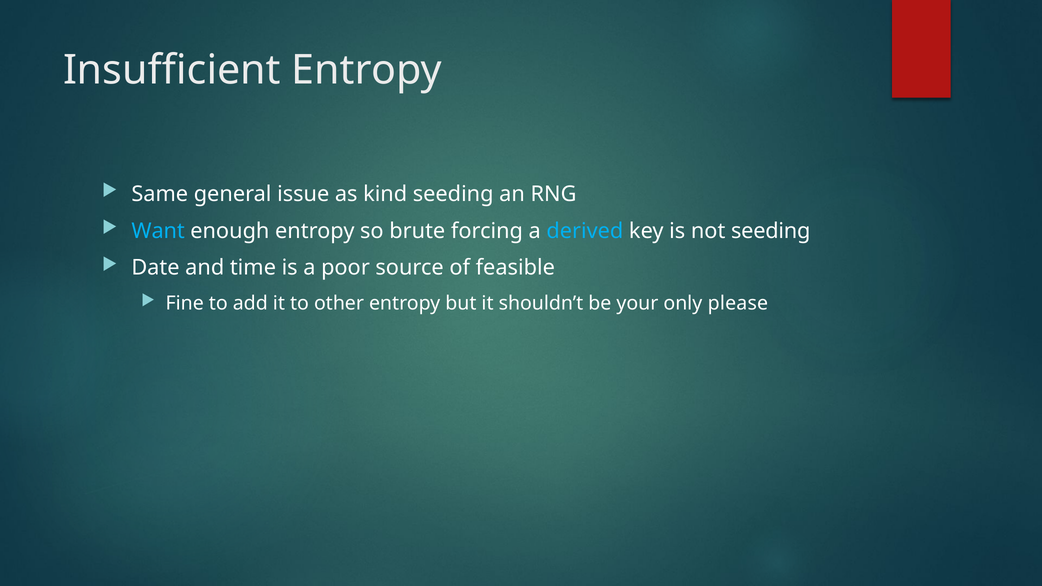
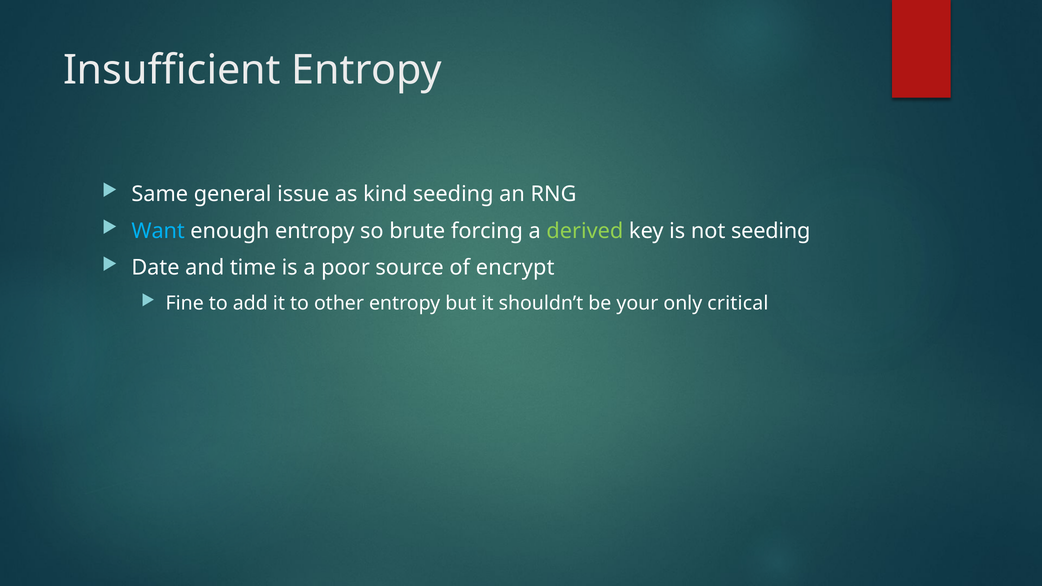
derived colour: light blue -> light green
feasible: feasible -> encrypt
please: please -> critical
